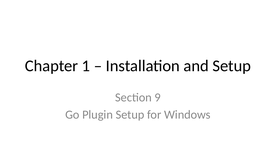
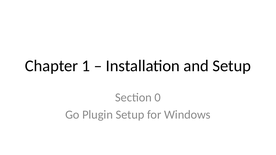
9: 9 -> 0
